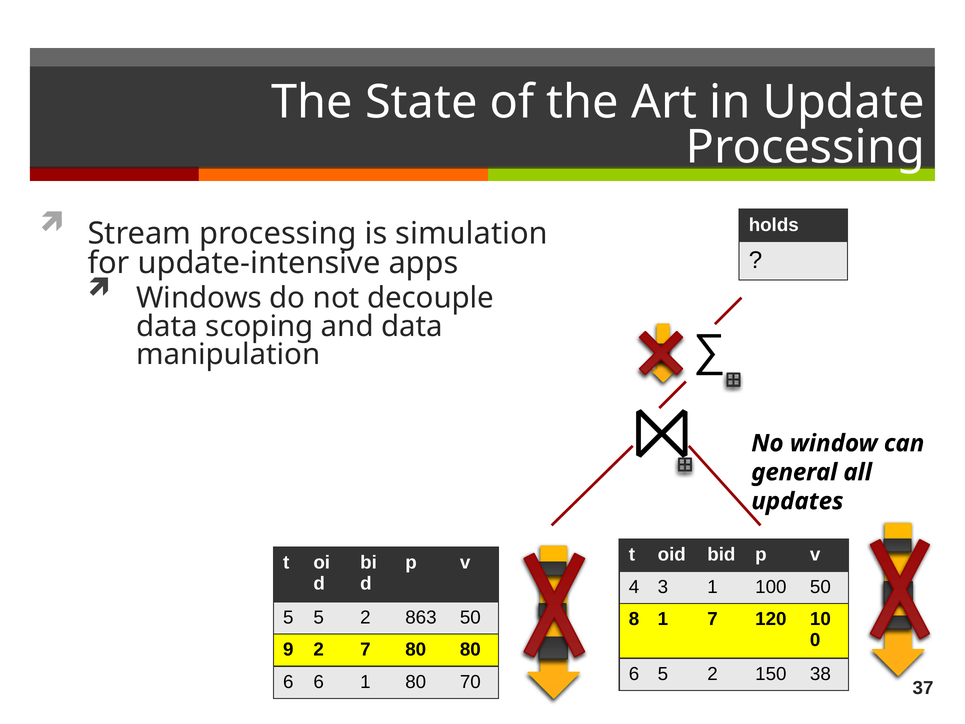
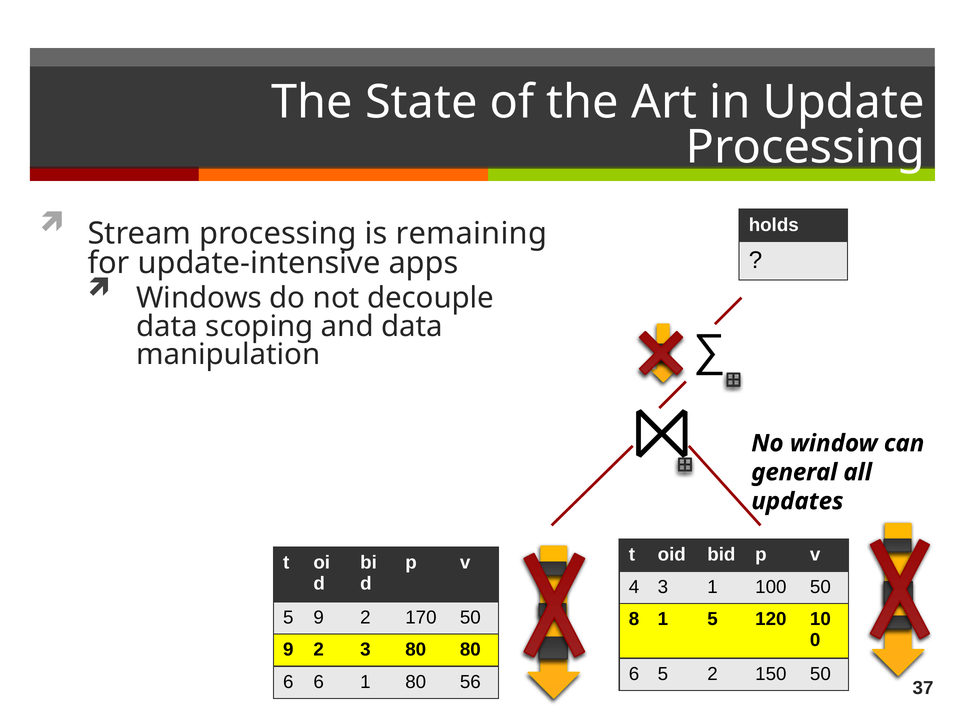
simulation: simulation -> remaining
5 5: 5 -> 9
863: 863 -> 170
1 7: 7 -> 5
2 7: 7 -> 3
150 38: 38 -> 50
70: 70 -> 56
